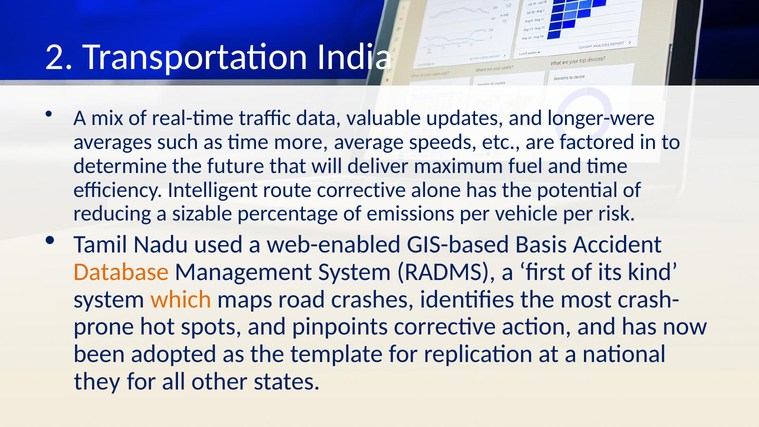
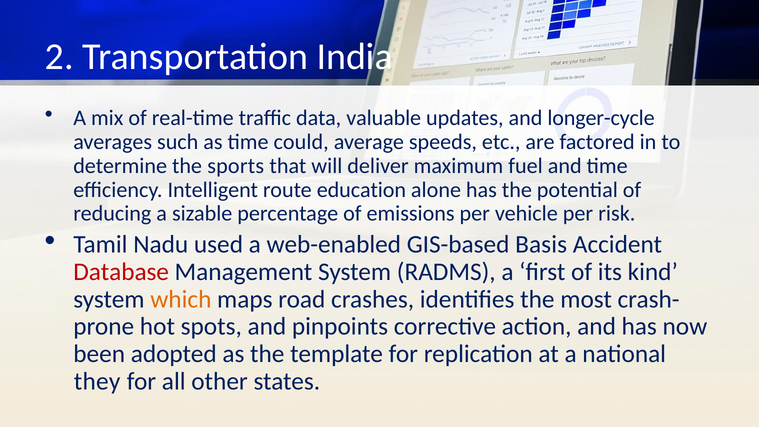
longer-were: longer-were -> longer-cycle
more: more -> could
future: future -> sports
route corrective: corrective -> education
Database colour: orange -> red
